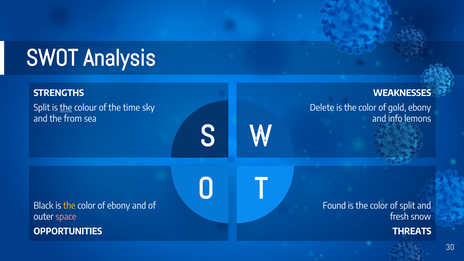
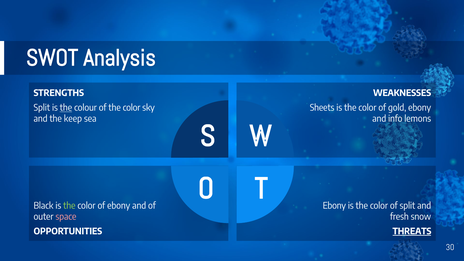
of the time: time -> color
Delete: Delete -> Sheets
from: from -> keep
the at (69, 206) colour: yellow -> light green
Found at (334, 206): Found -> Ebony
THREATS underline: none -> present
